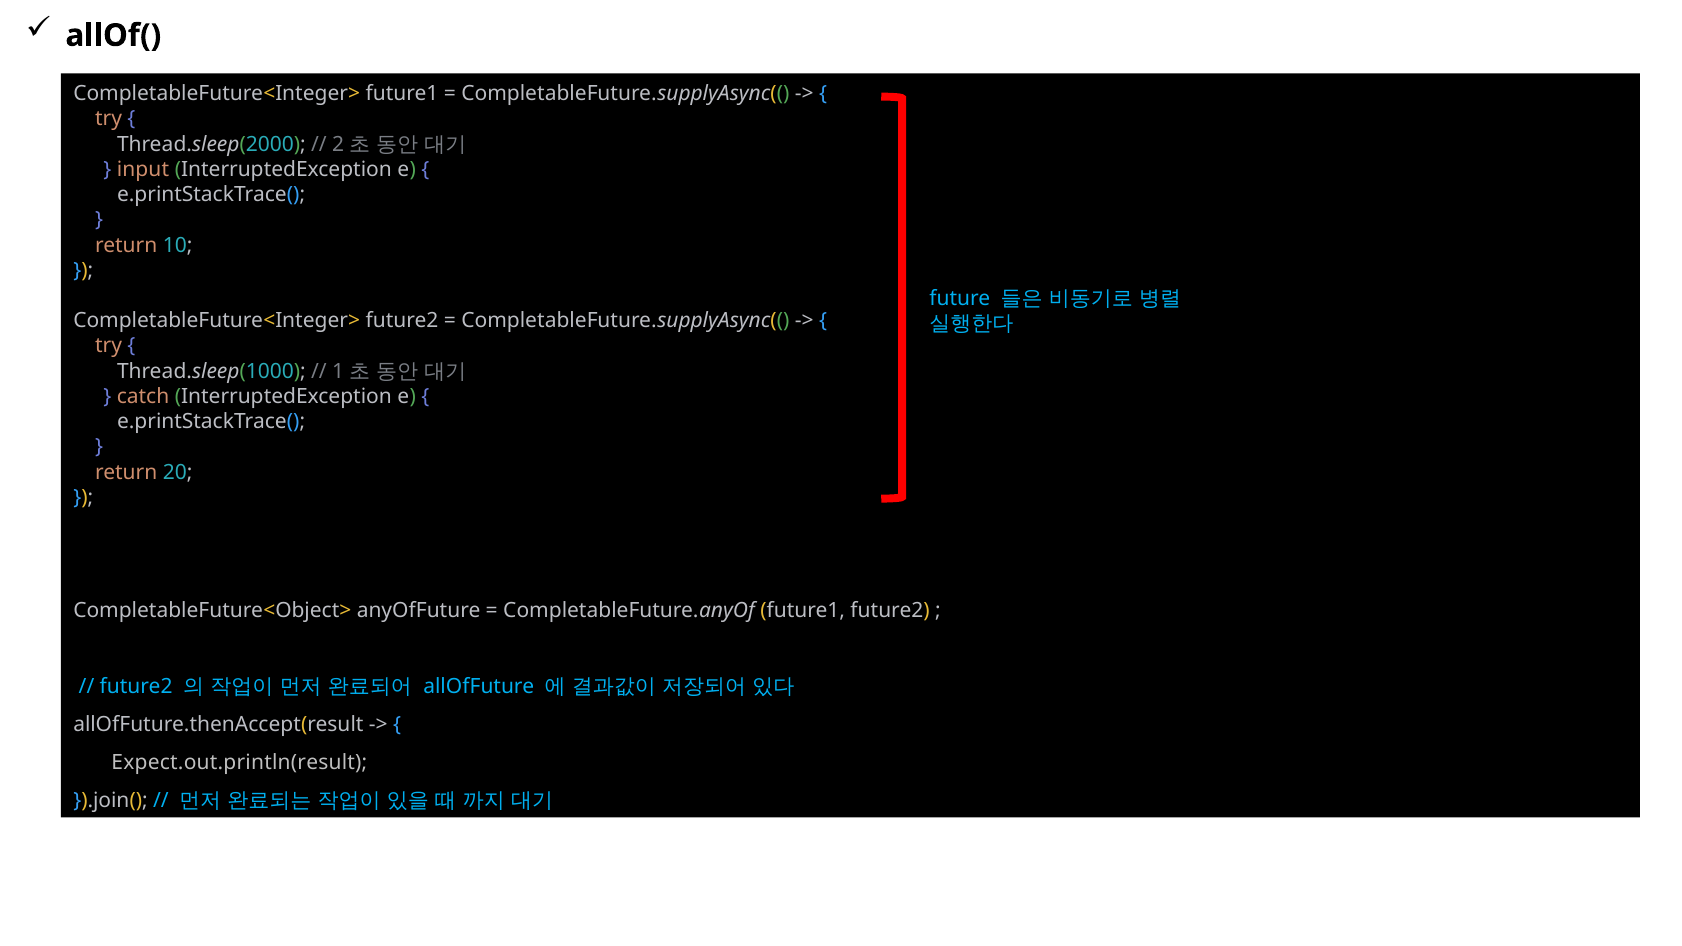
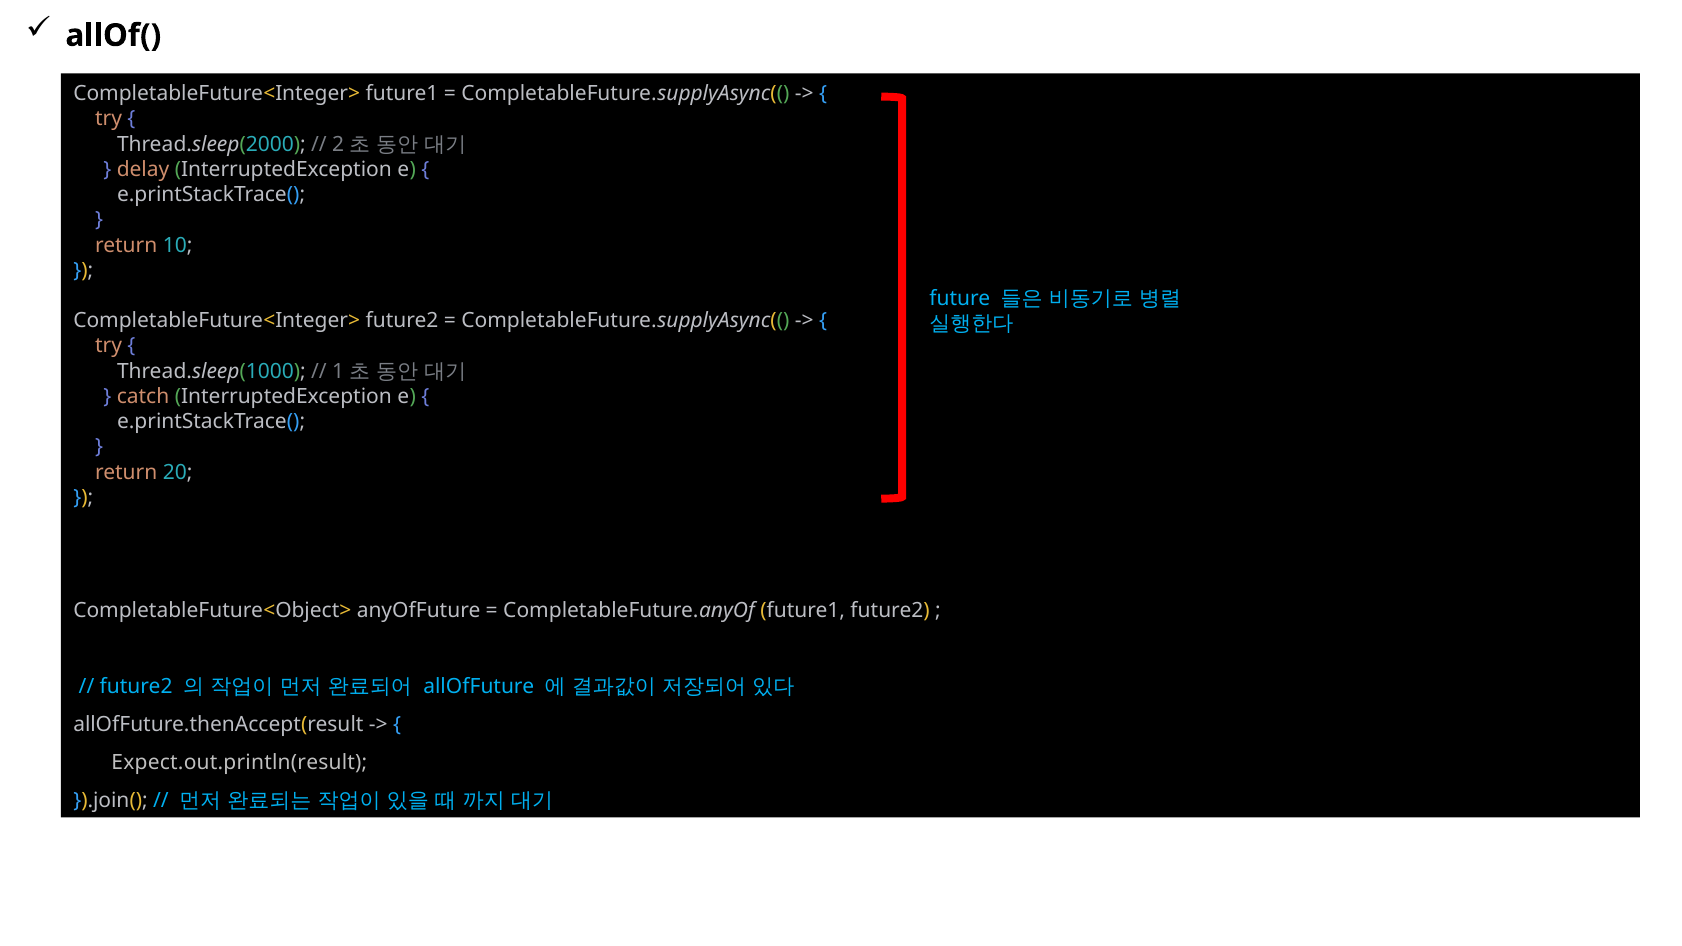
input: input -> delay
